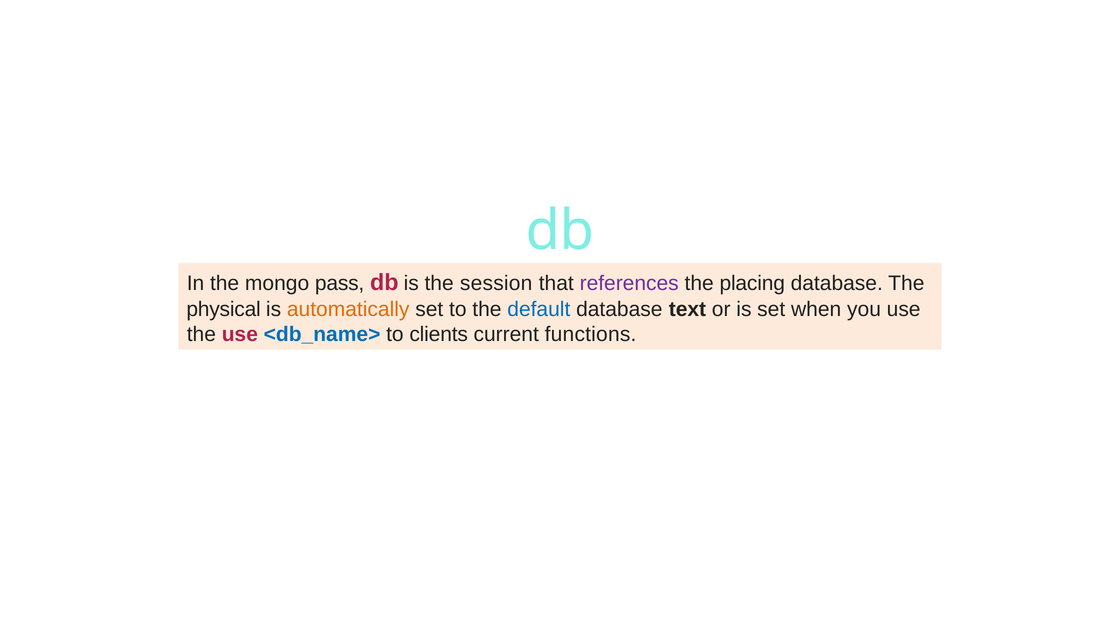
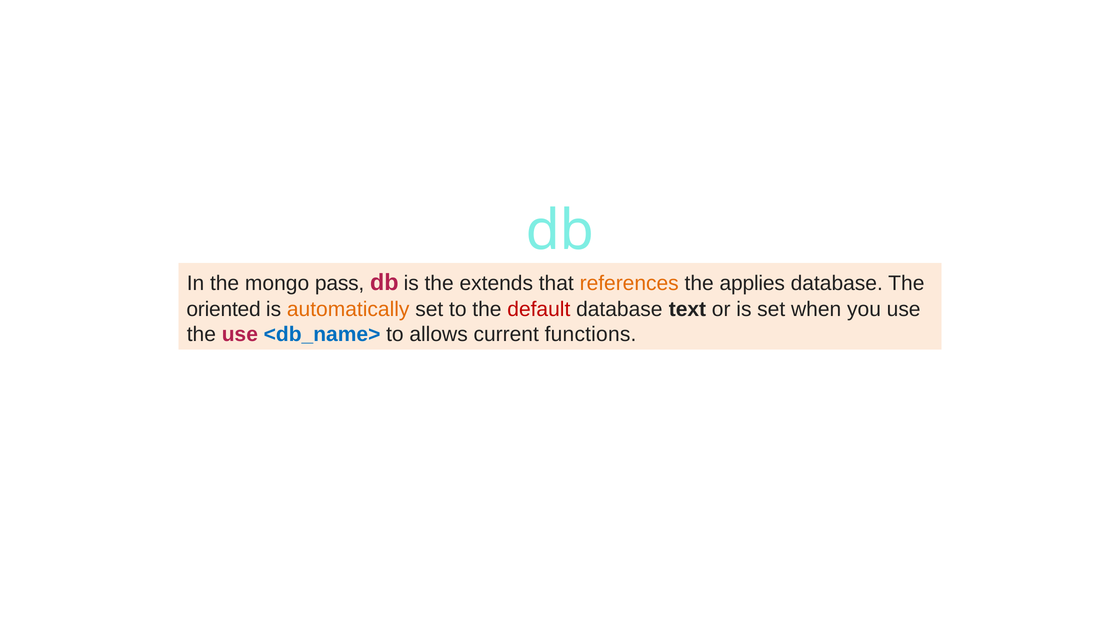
session: session -> extends
references colour: purple -> orange
placing: placing -> applies
physical: physical -> oriented
default colour: blue -> red
clients: clients -> allows
